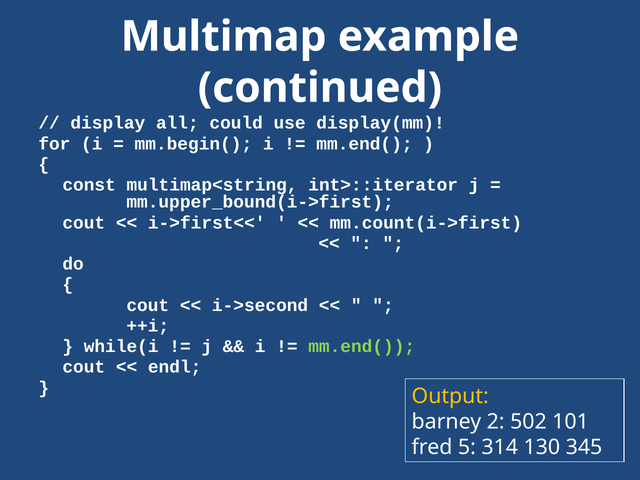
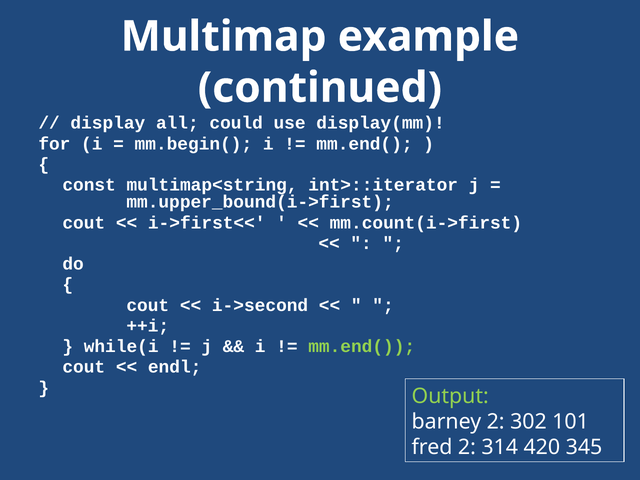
Output colour: yellow -> light green
502: 502 -> 302
fred 5: 5 -> 2
130: 130 -> 420
